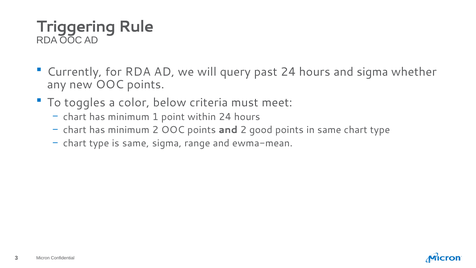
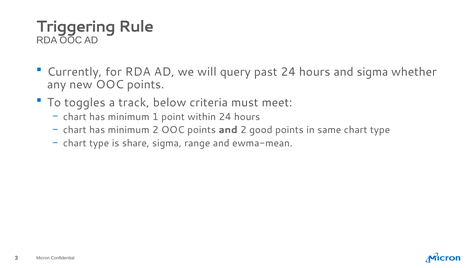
color: color -> track
is same: same -> share
